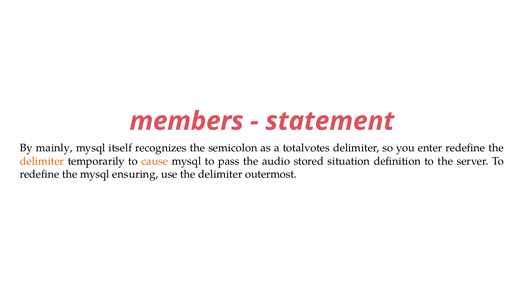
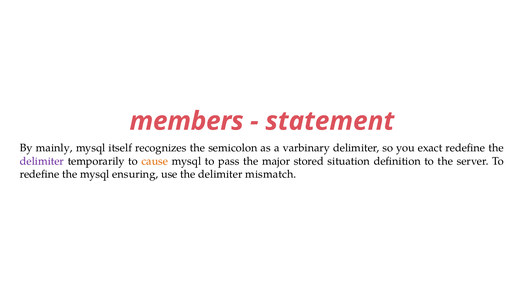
totalvotes: totalvotes -> varbinary
enter: enter -> exact
delimiter at (42, 161) colour: orange -> purple
audio: audio -> major
outermost: outermost -> mismatch
